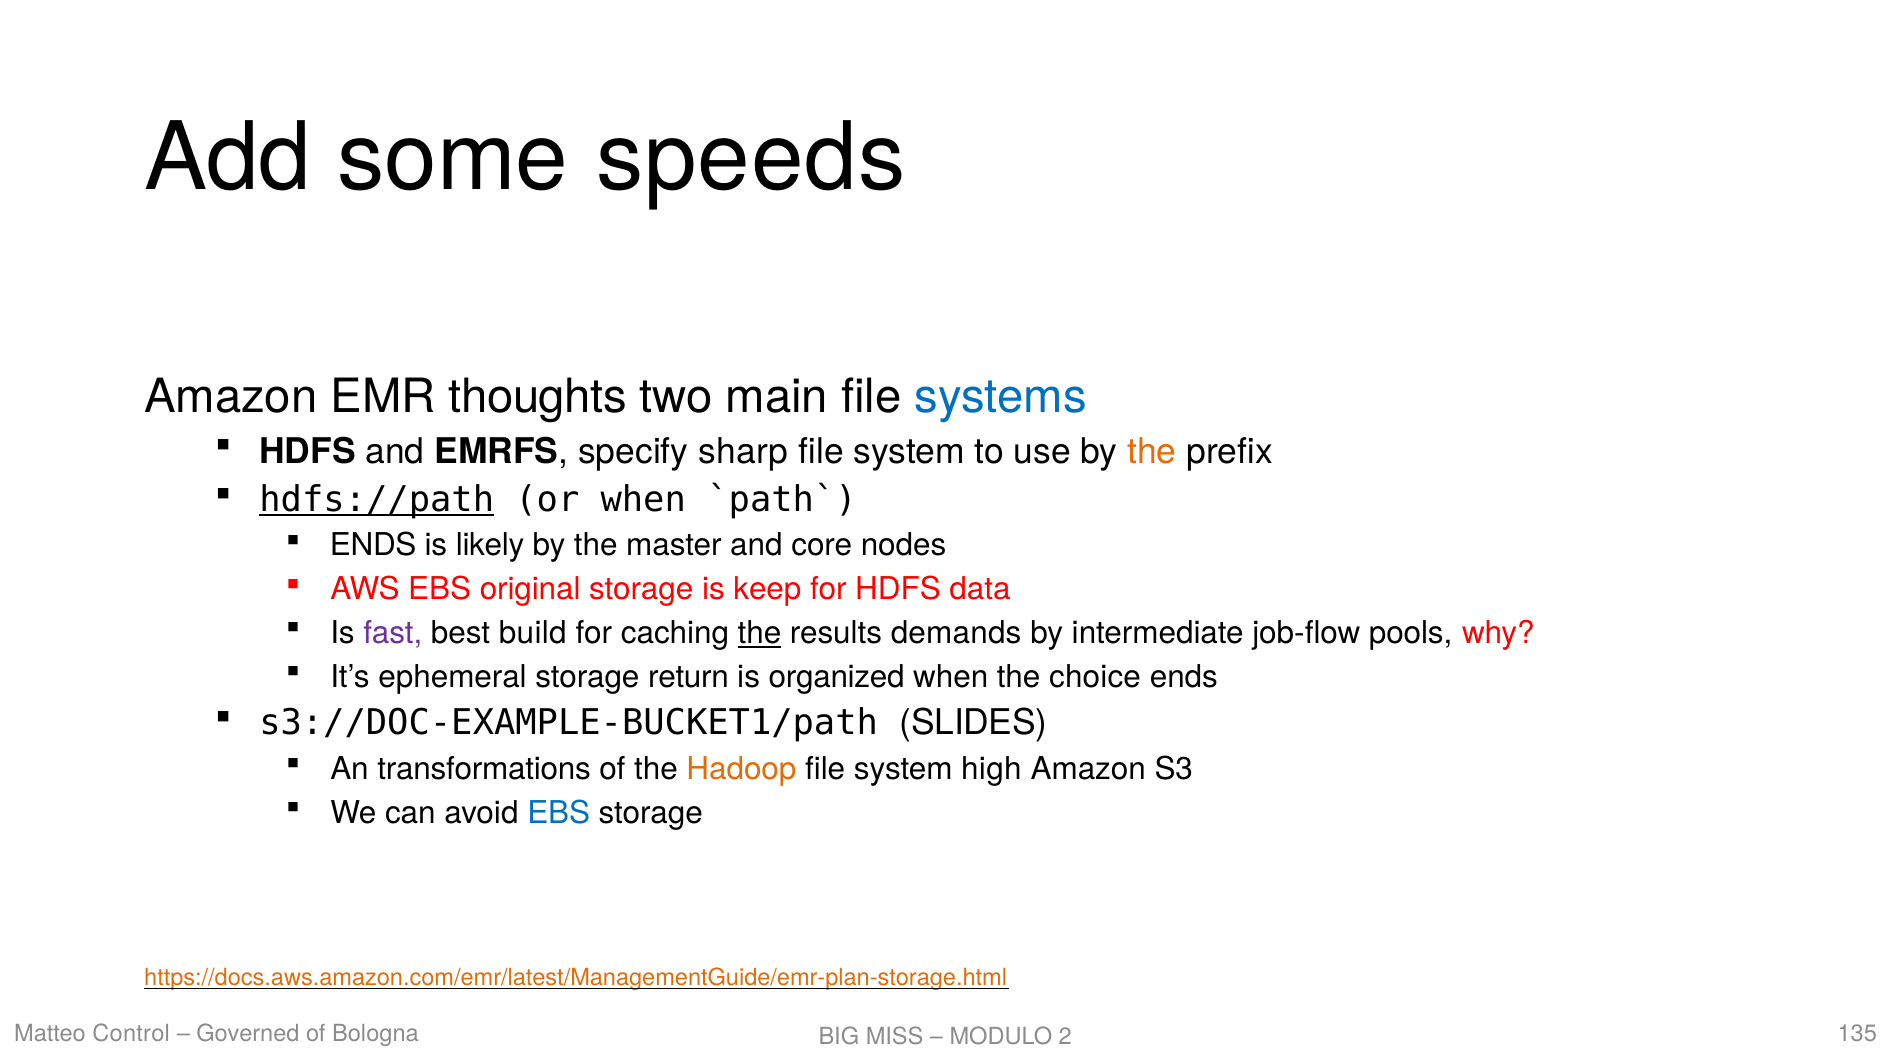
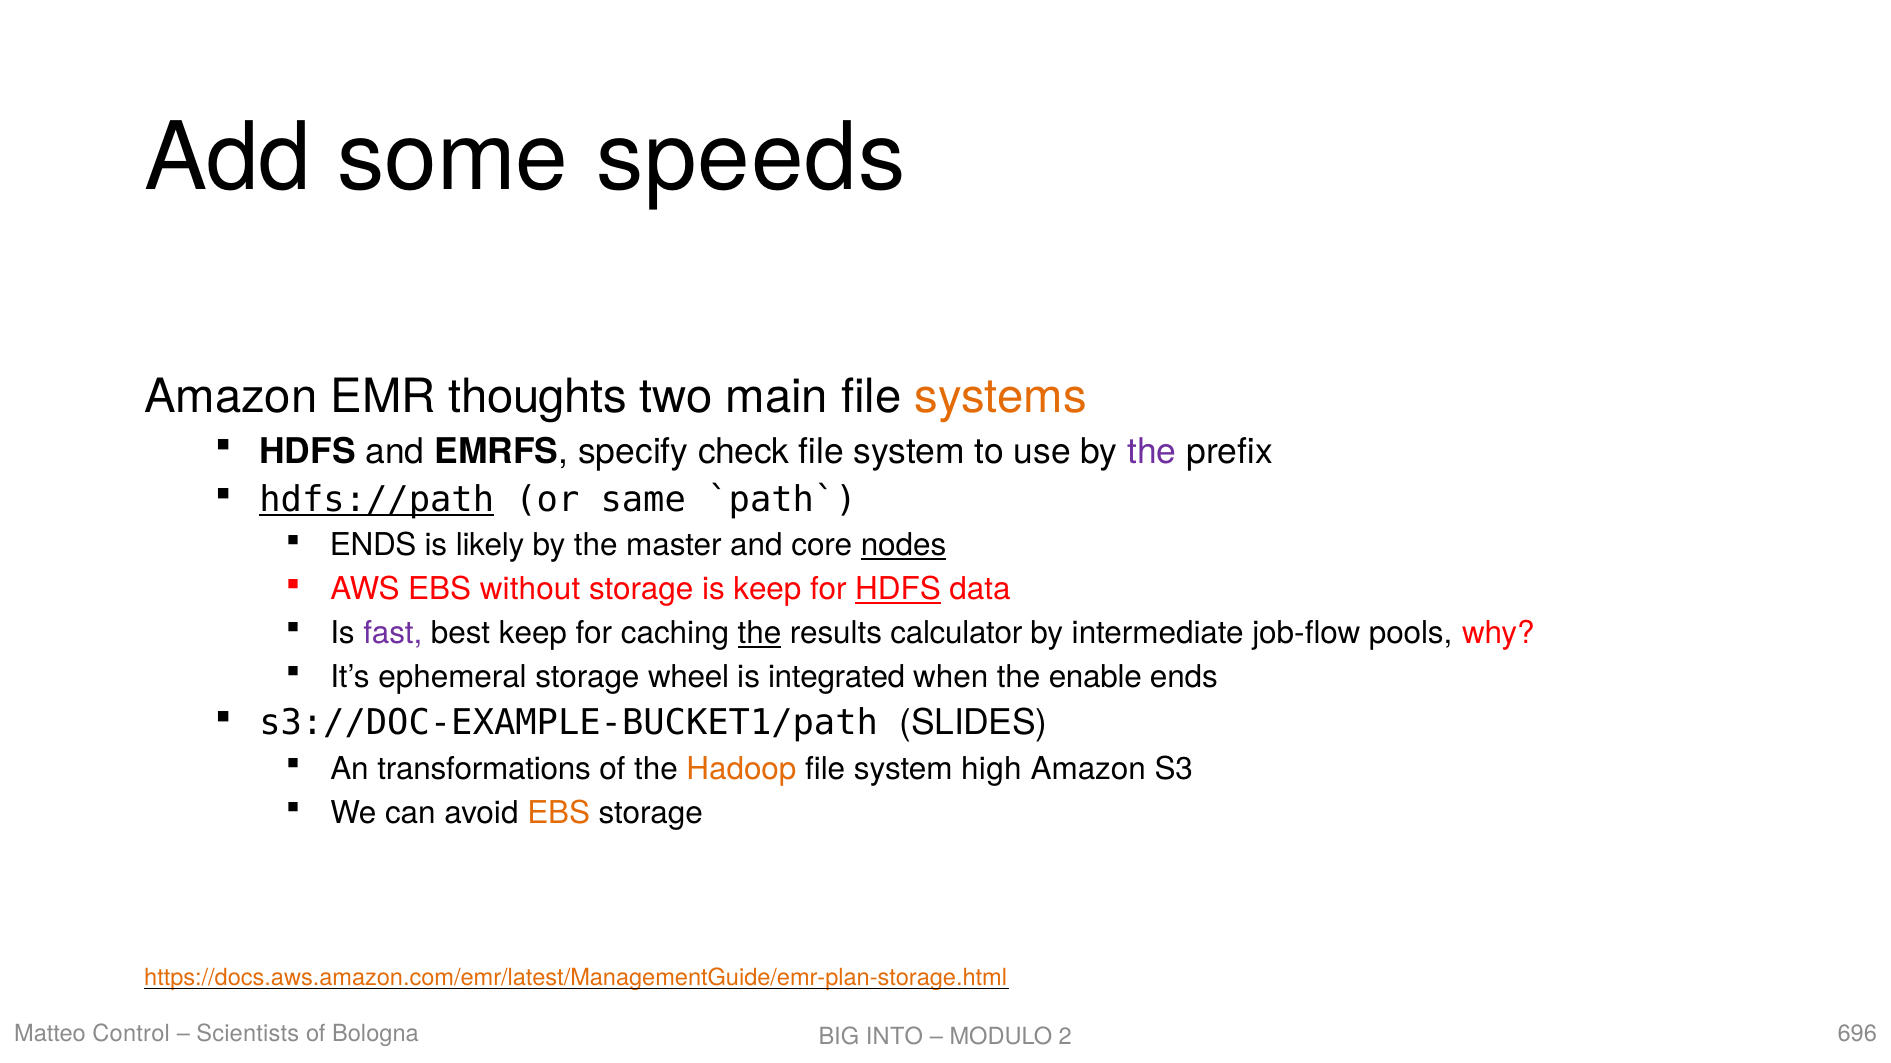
systems colour: blue -> orange
sharp: sharp -> check
the at (1152, 452) colour: orange -> purple
or when: when -> same
nodes underline: none -> present
original: original -> without
HDFS at (898, 590) underline: none -> present
best build: build -> keep
demands: demands -> calculator
return: return -> wheel
organized: organized -> integrated
choice: choice -> enable
EBS at (559, 813) colour: blue -> orange
Governed: Governed -> Scientists
135: 135 -> 696
MISS: MISS -> INTO
